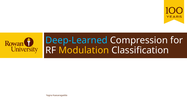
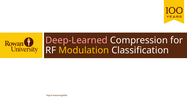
Deep-Learned colour: light blue -> pink
